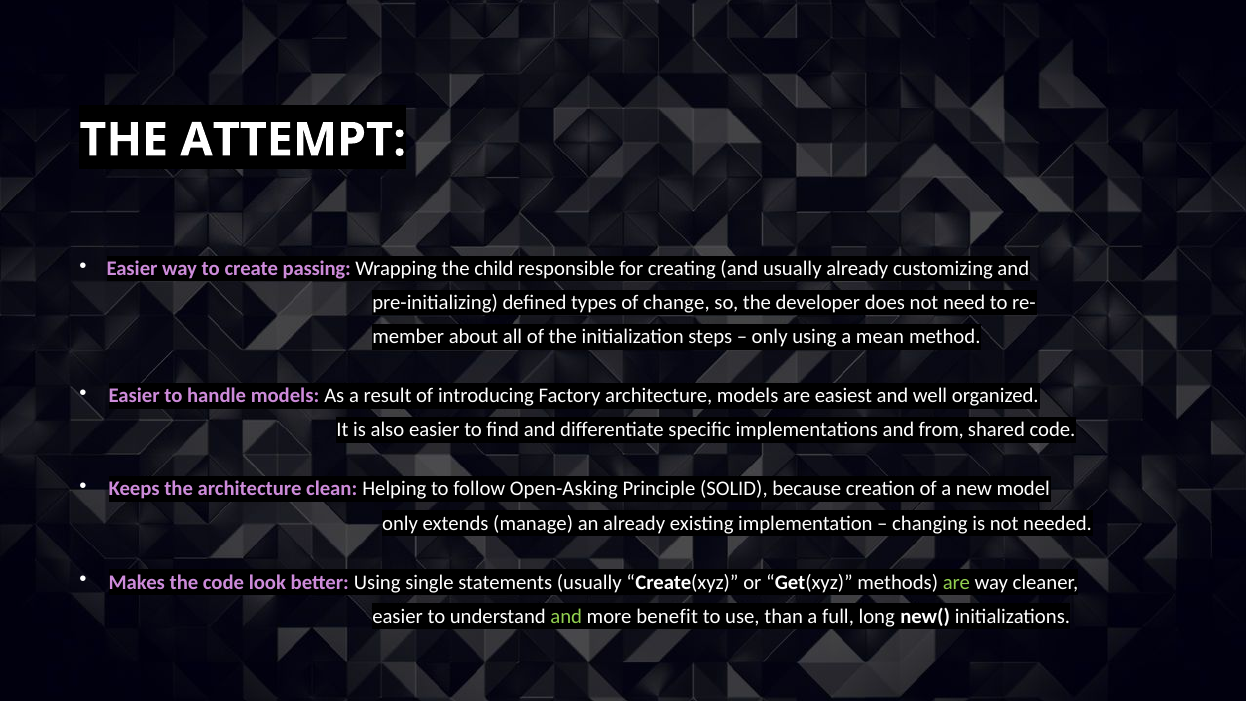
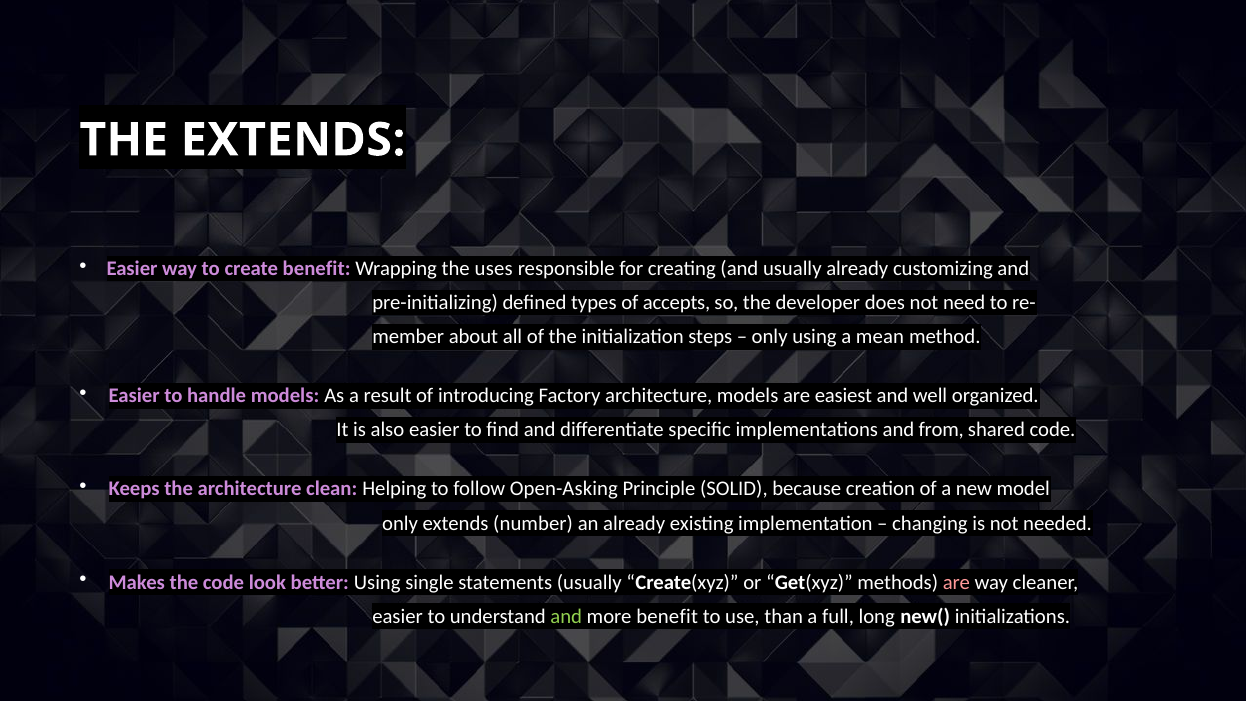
THE ATTEMPT: ATTEMPT -> EXTENDS
create passing: passing -> benefit
child: child -> uses
change: change -> accepts
manage: manage -> number
are at (956, 582) colour: light green -> pink
